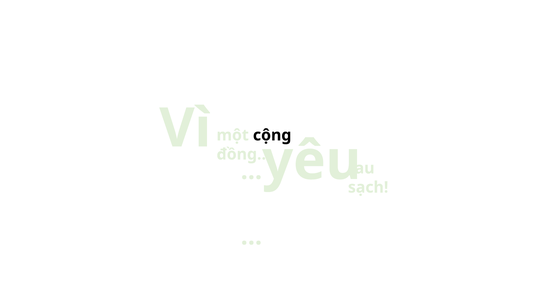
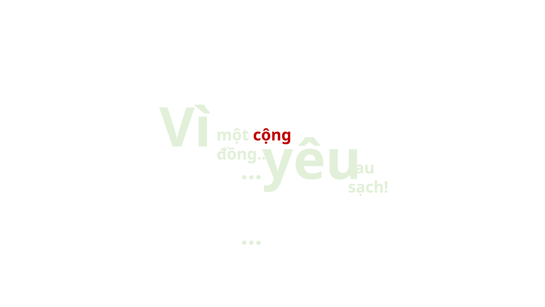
cộng colour: black -> red
